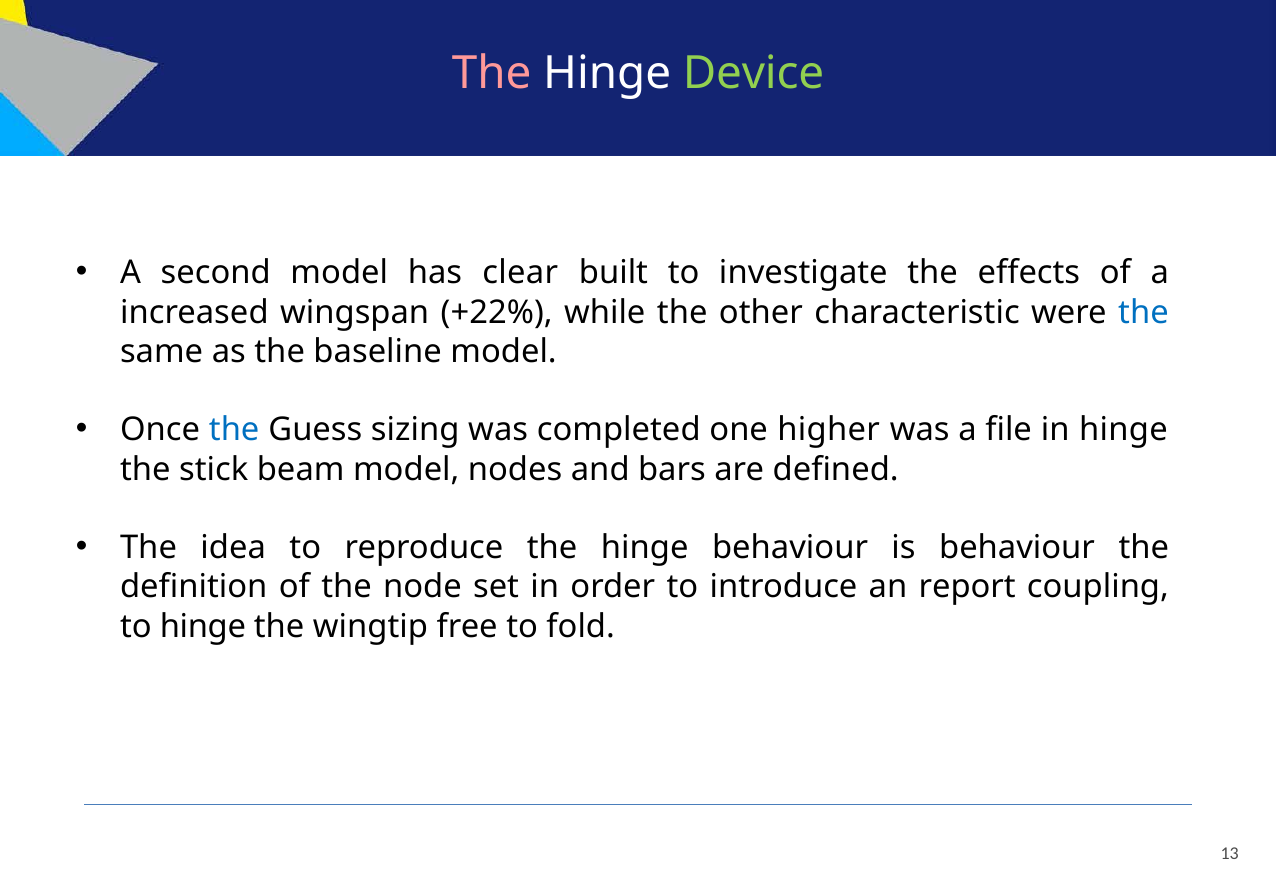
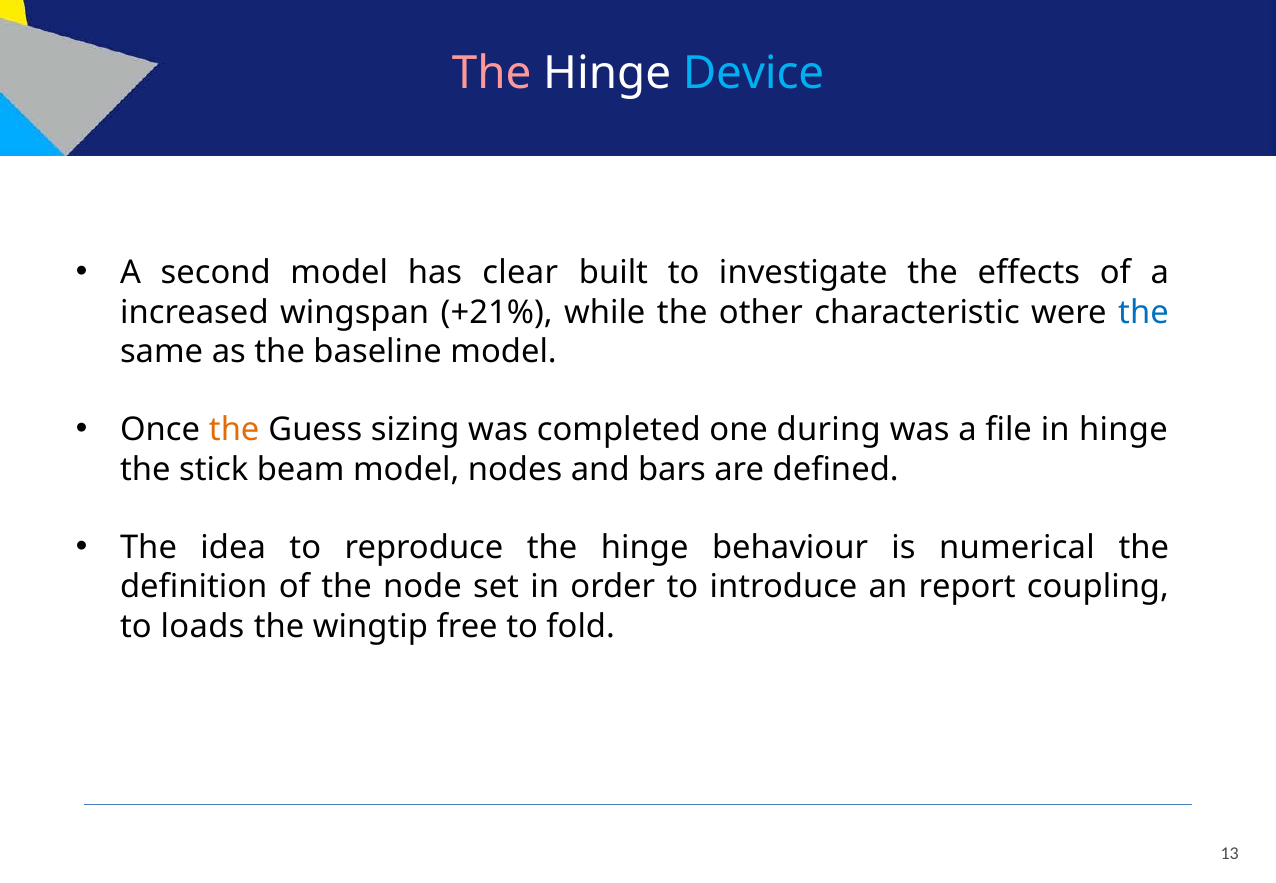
Device colour: light green -> light blue
+22%: +22% -> +21%
the at (234, 430) colour: blue -> orange
higher: higher -> during
is behaviour: behaviour -> numerical
to hinge: hinge -> loads
